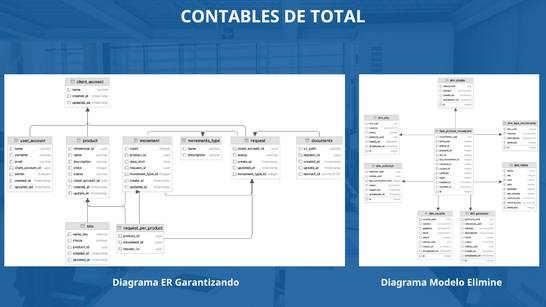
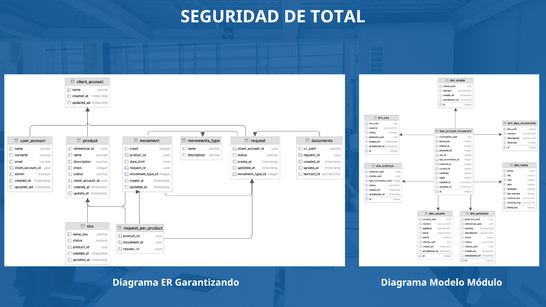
CONTABLES: CONTABLES -> SEGURIDAD
Elimine: Elimine -> Módulo
